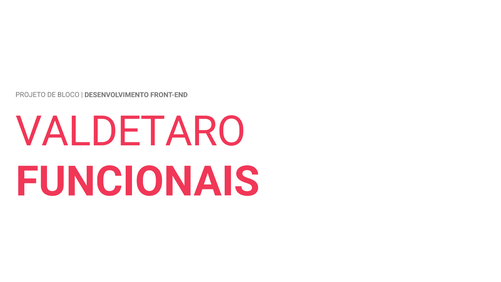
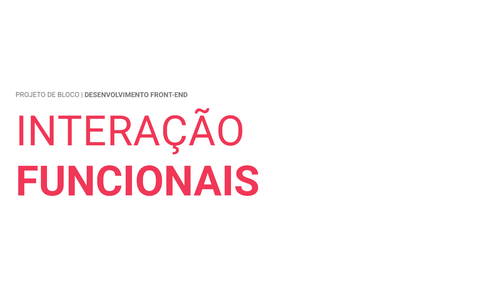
VALDETARO: VALDETARO -> INTERAÇÃO
